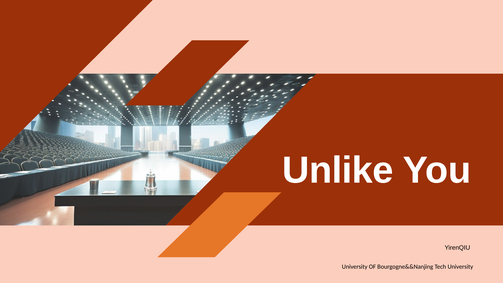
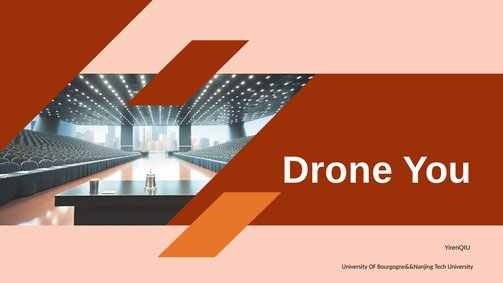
Unlike: Unlike -> Drone
